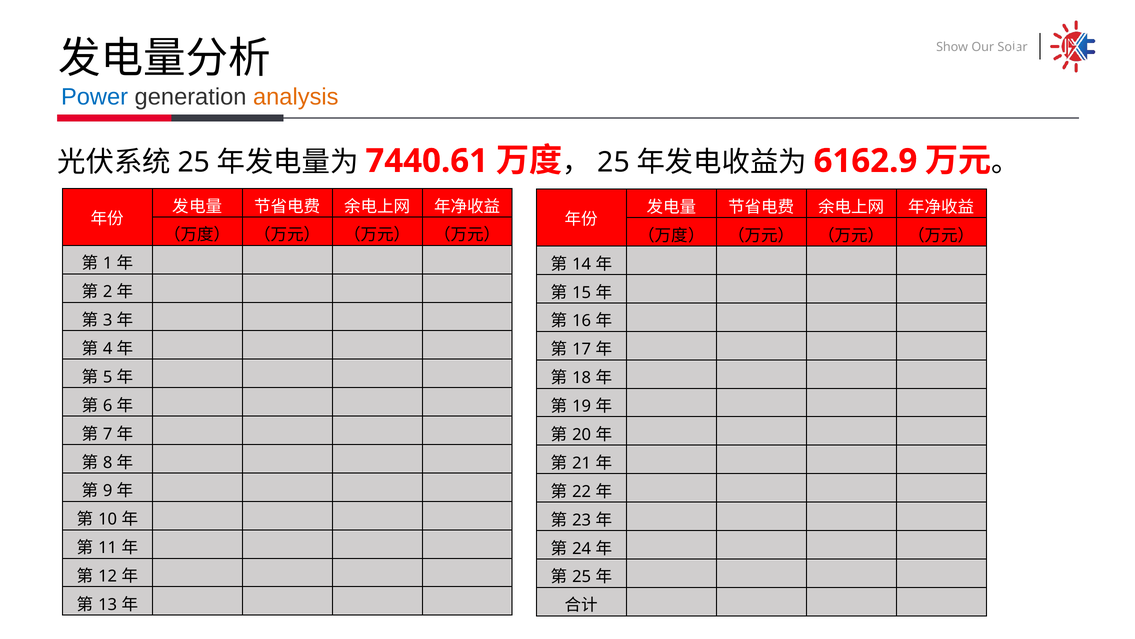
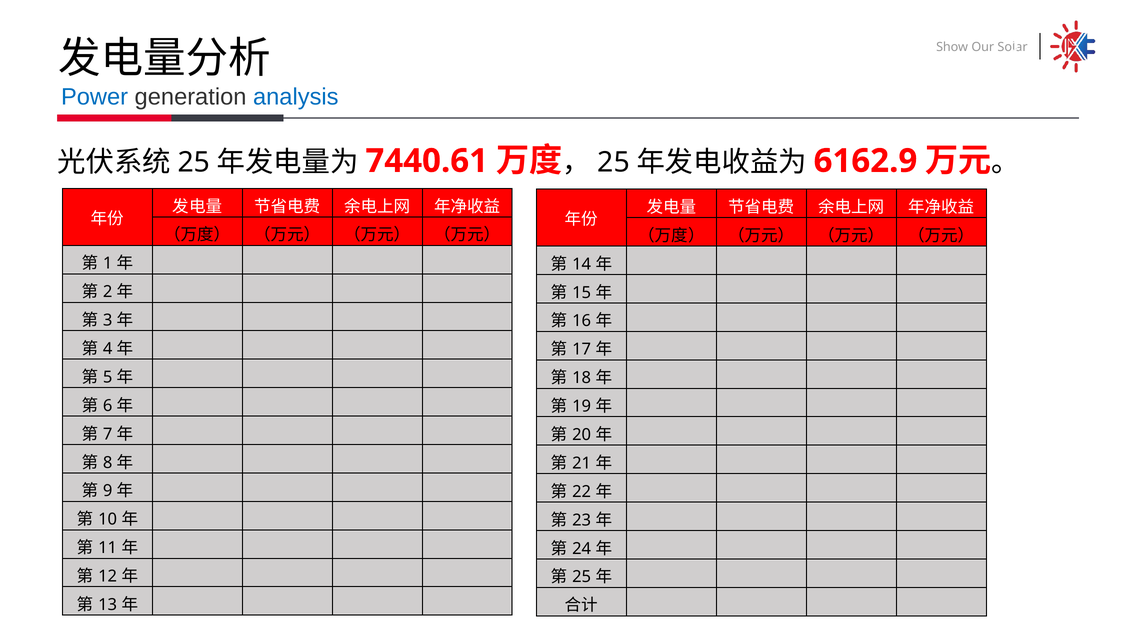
analysis colour: orange -> blue
